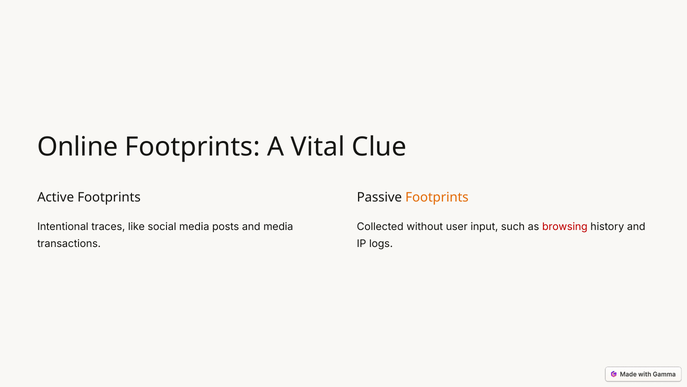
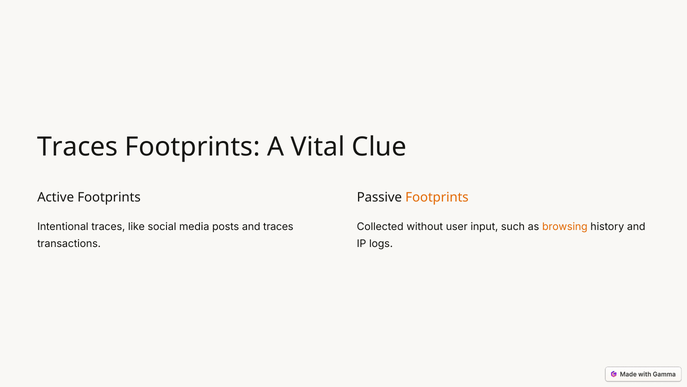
Online at (78, 147): Online -> Traces
and media: media -> traces
browsing colour: red -> orange
